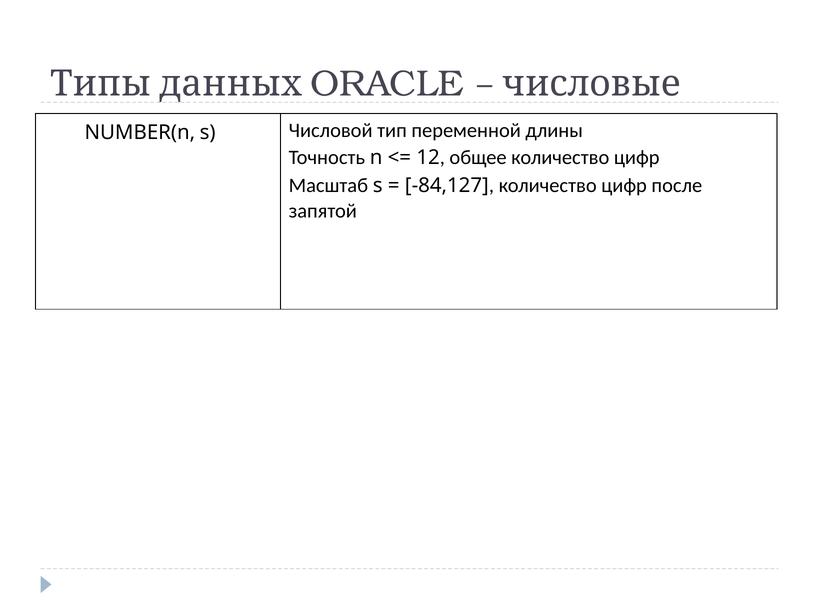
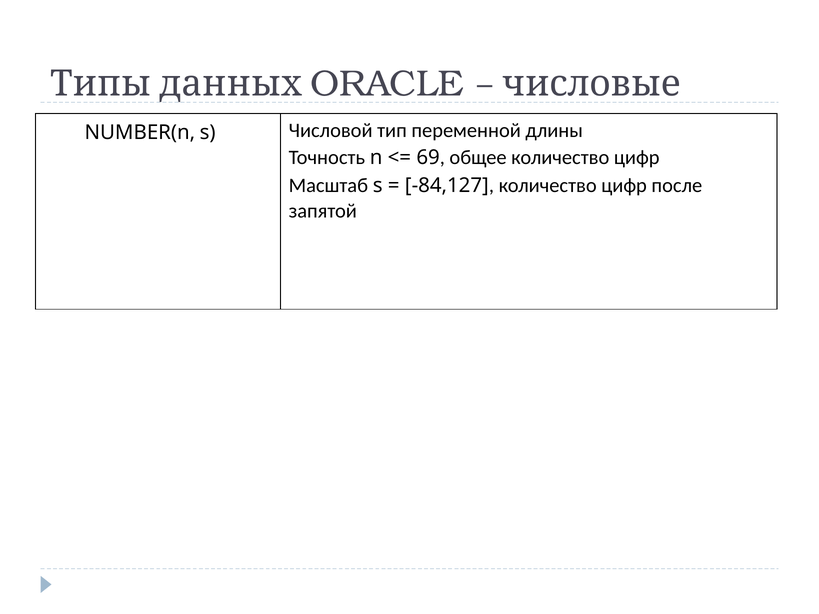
12: 12 -> 69
